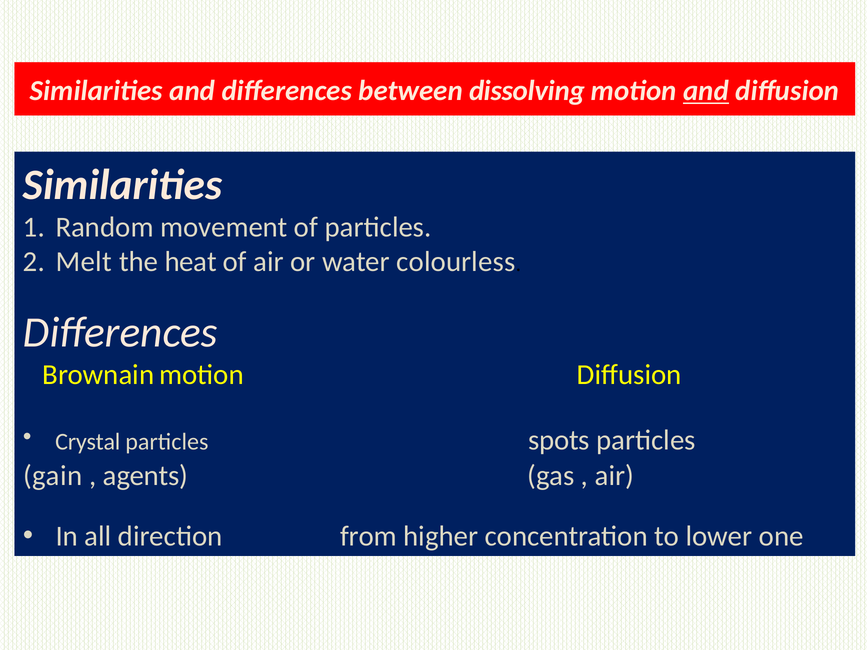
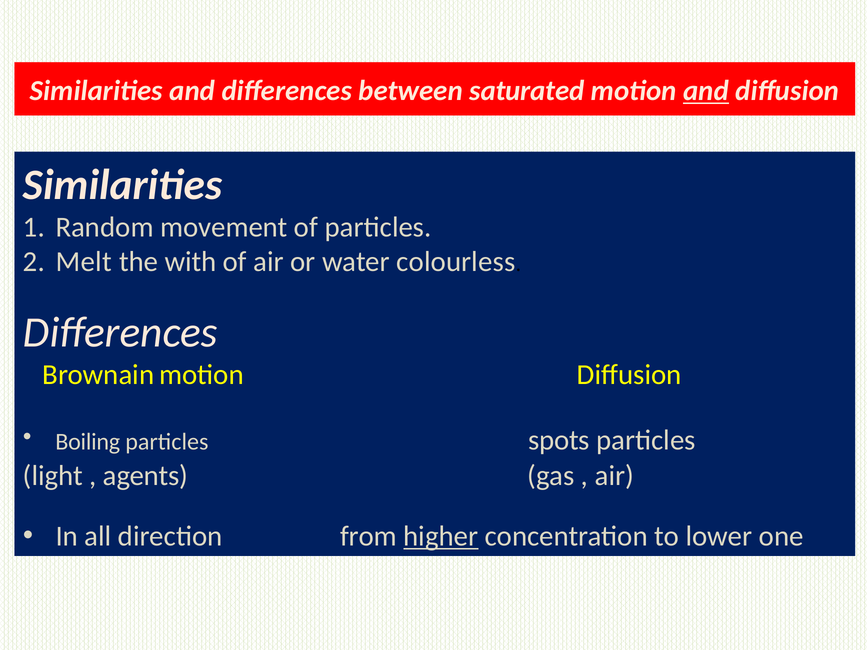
dissolving: dissolving -> saturated
heat: heat -> with
Crystal: Crystal -> Boiling
gain: gain -> light
higher underline: none -> present
